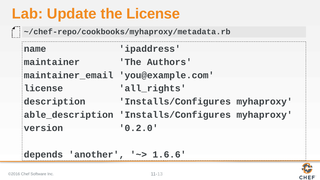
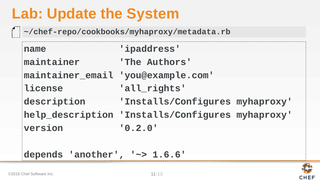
the License: License -> System
able_description: able_description -> help_description
